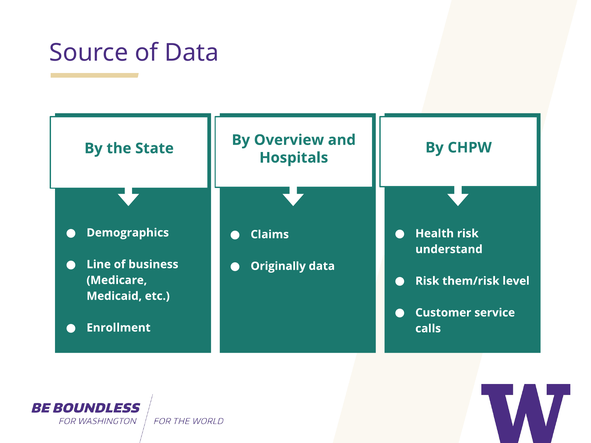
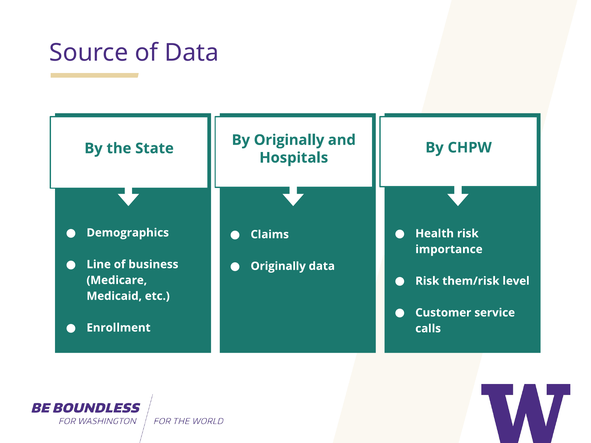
By Overview: Overview -> Originally
understand: understand -> importance
